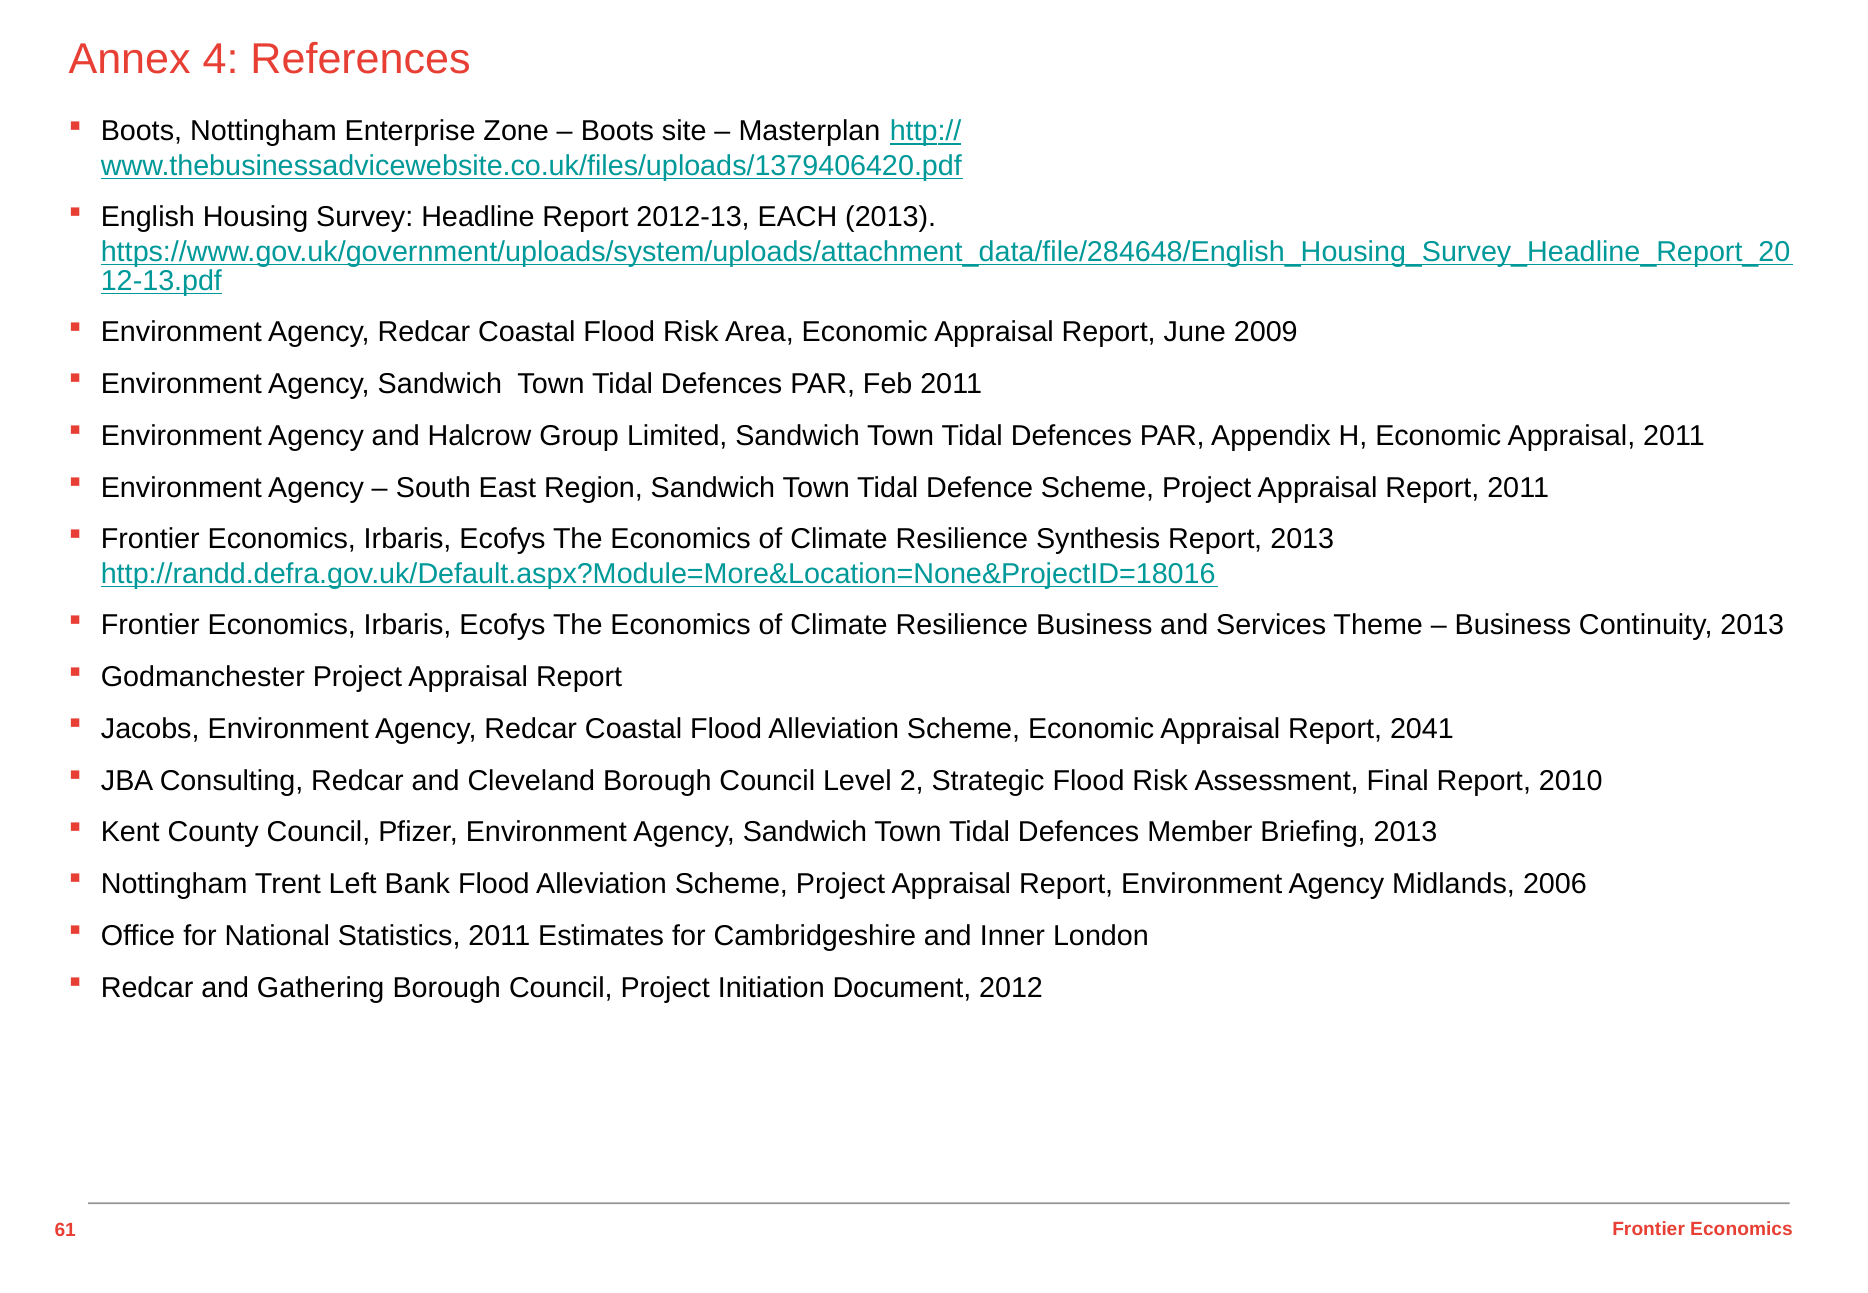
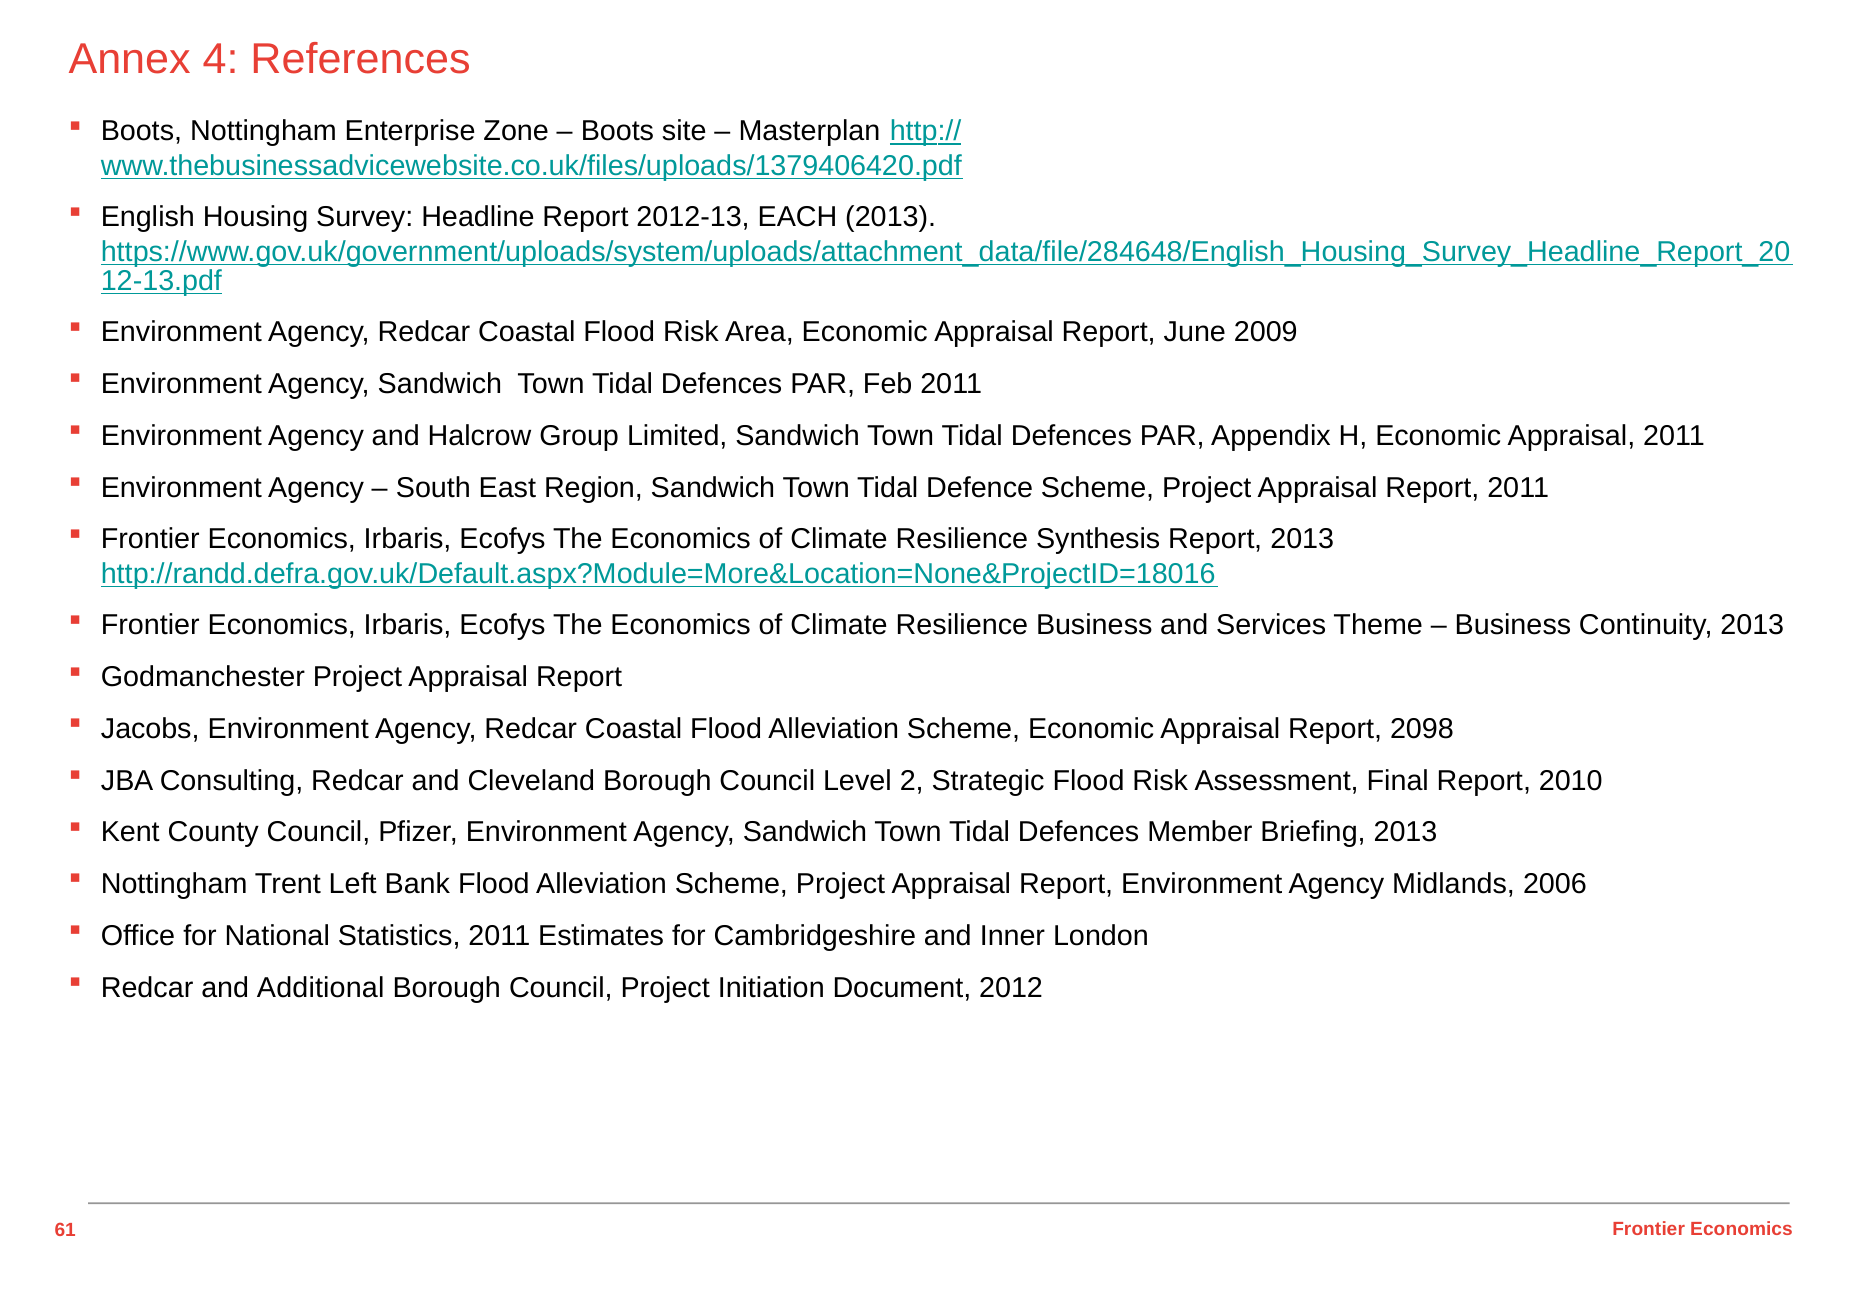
2041: 2041 -> 2098
Gathering: Gathering -> Additional
